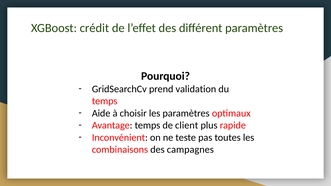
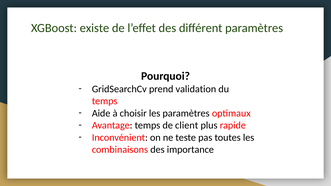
crédit: crédit -> existe
campagnes: campagnes -> importance
